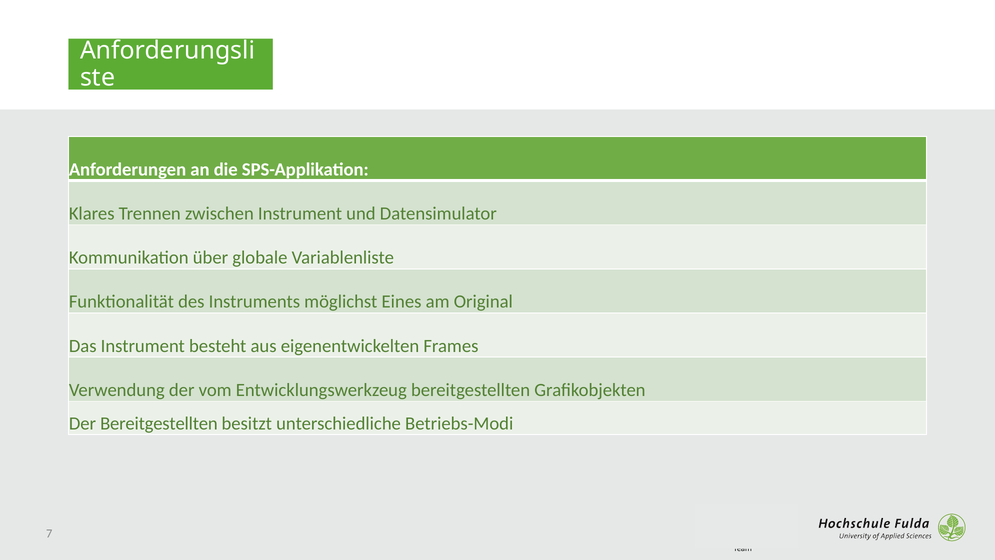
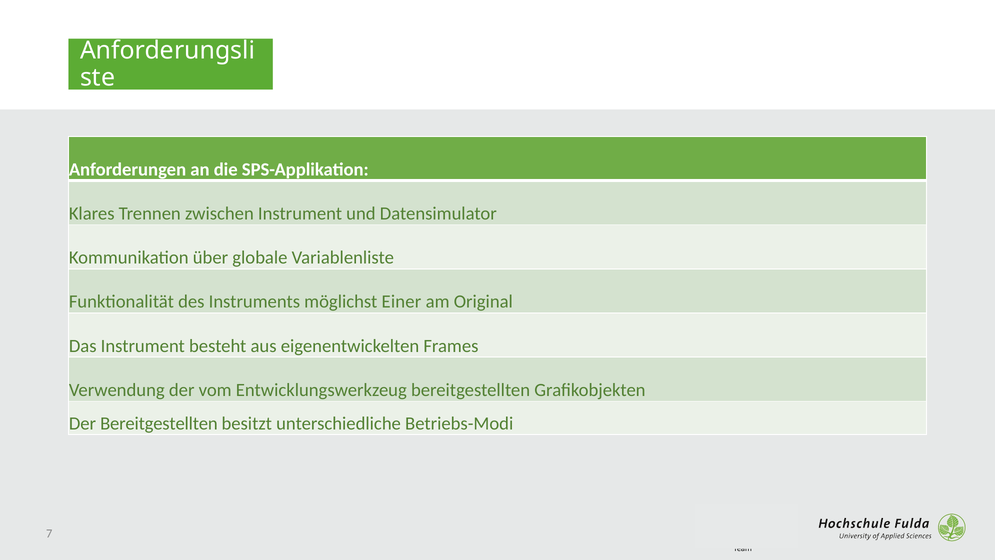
Eines: Eines -> Einer
